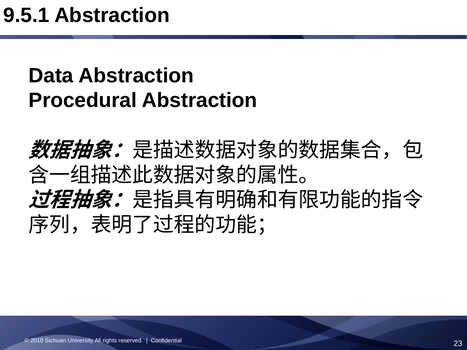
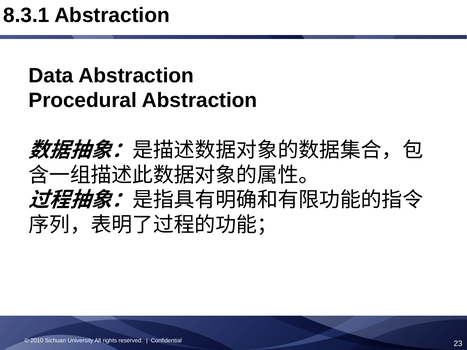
9.5.1: 9.5.1 -> 8.3.1
